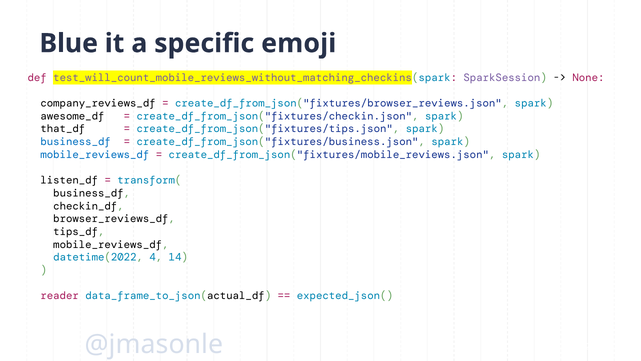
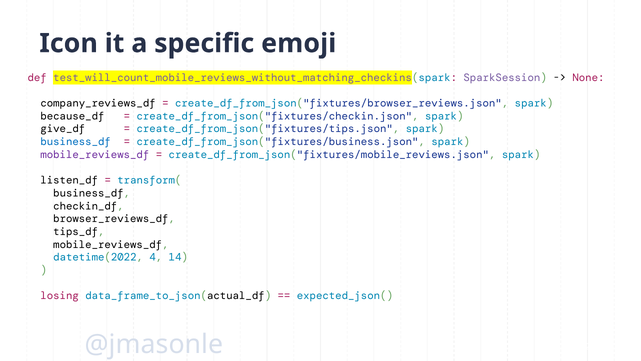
Blue: Blue -> Icon
awesome_df: awesome_df -> because_df
that_df: that_df -> give_df
mobile_reviews_df at (95, 154) colour: blue -> purple
reader: reader -> losing
